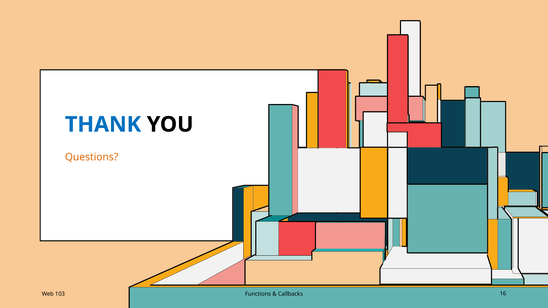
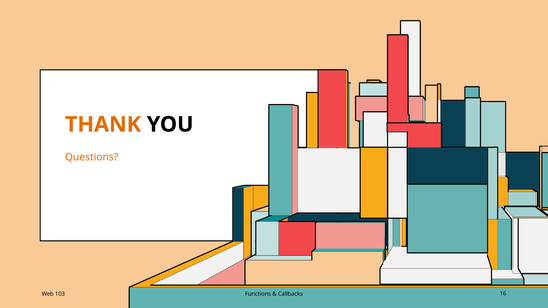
THANK colour: blue -> orange
